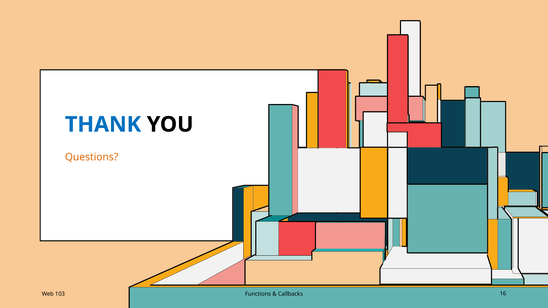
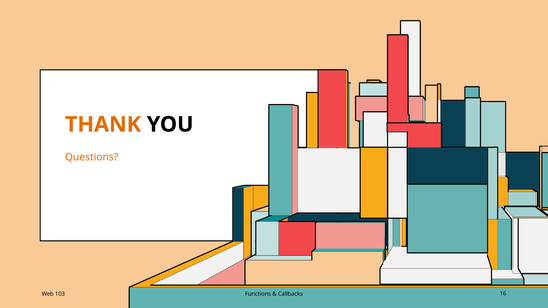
THANK colour: blue -> orange
